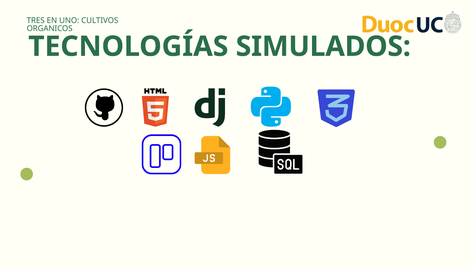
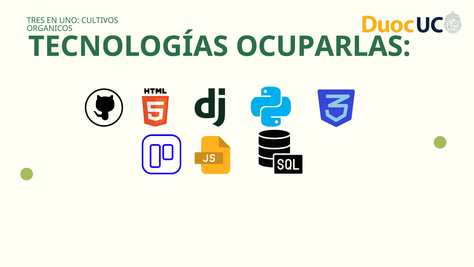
SIMULADOS: SIMULADOS -> OCUPARLAS
